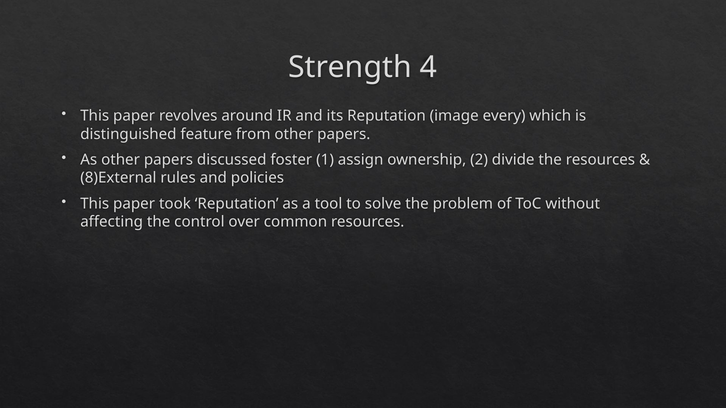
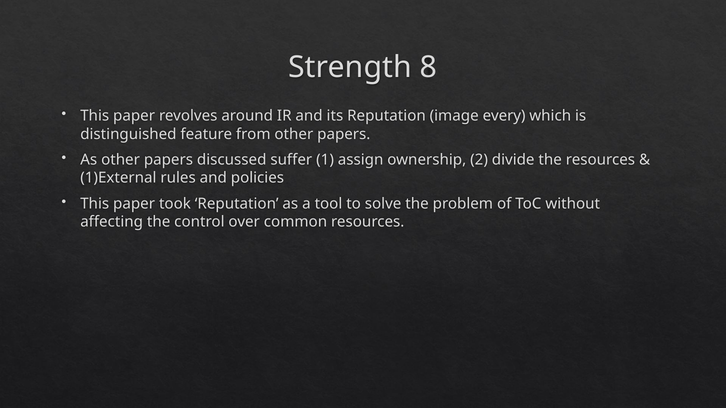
4: 4 -> 8
foster: foster -> suffer
8)External: 8)External -> 1)External
